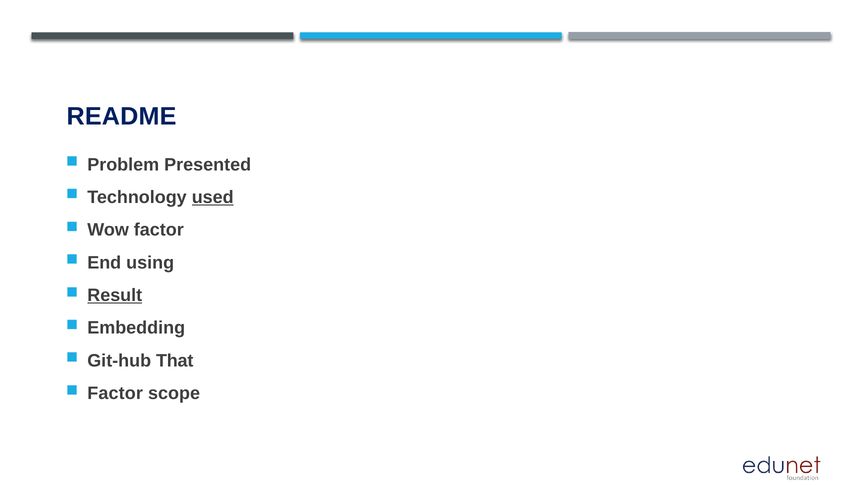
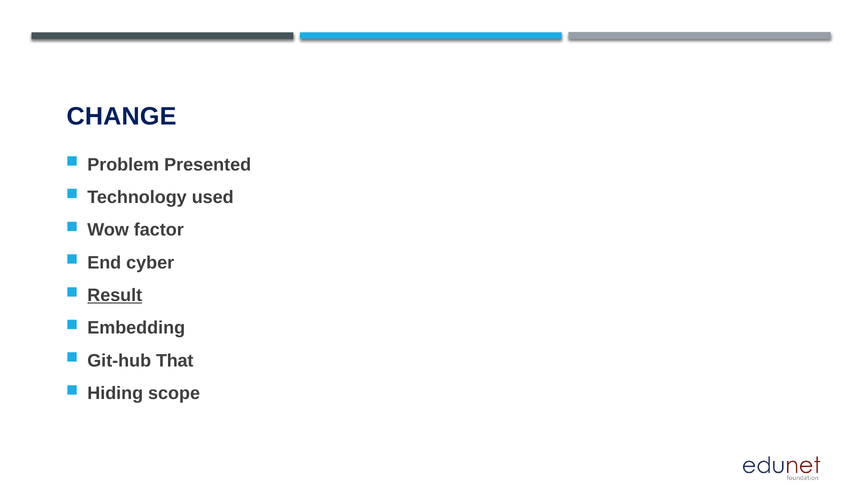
README: README -> CHANGE
used underline: present -> none
using: using -> cyber
Factor at (115, 393): Factor -> Hiding
